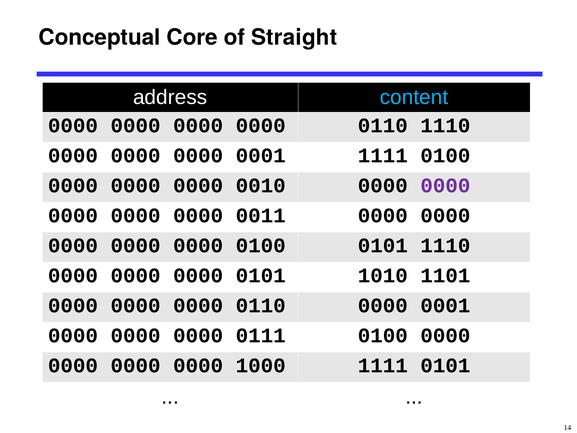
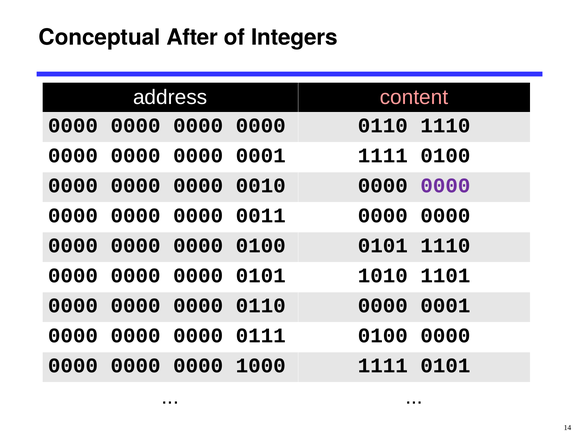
Core: Core -> After
Straight: Straight -> Integers
content colour: light blue -> pink
